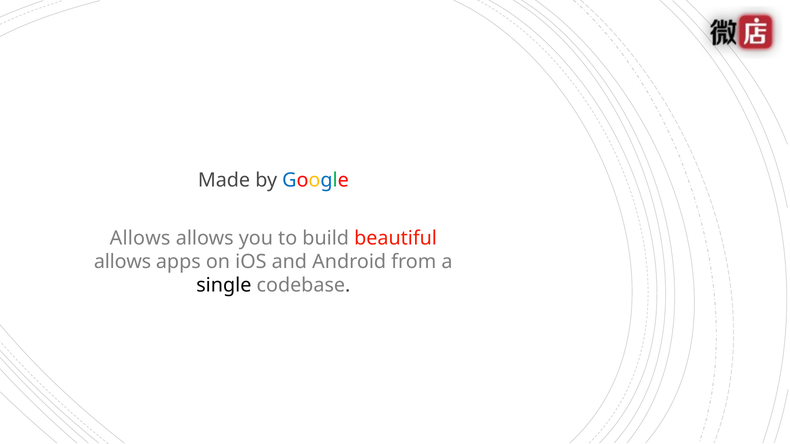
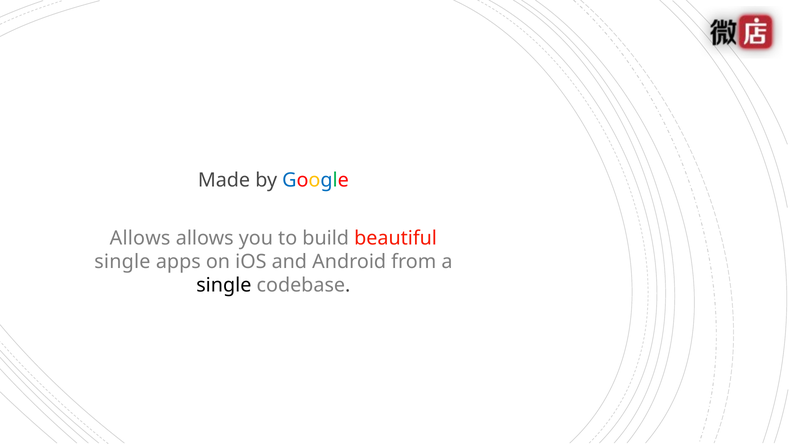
allows at (123, 262): allows -> single
